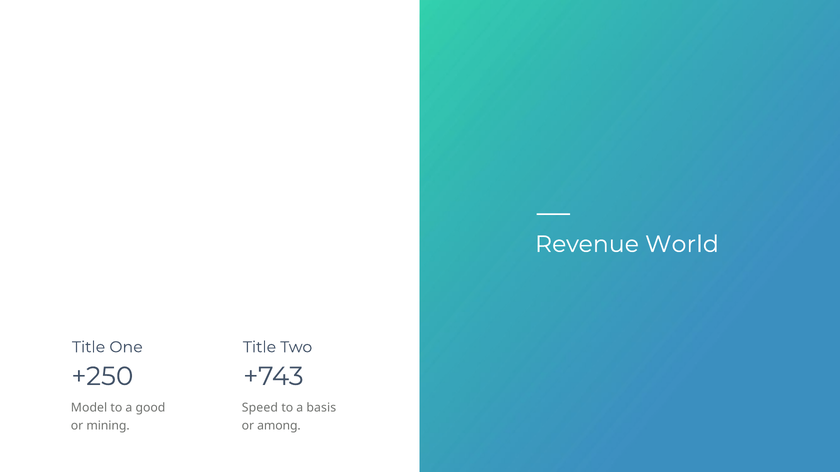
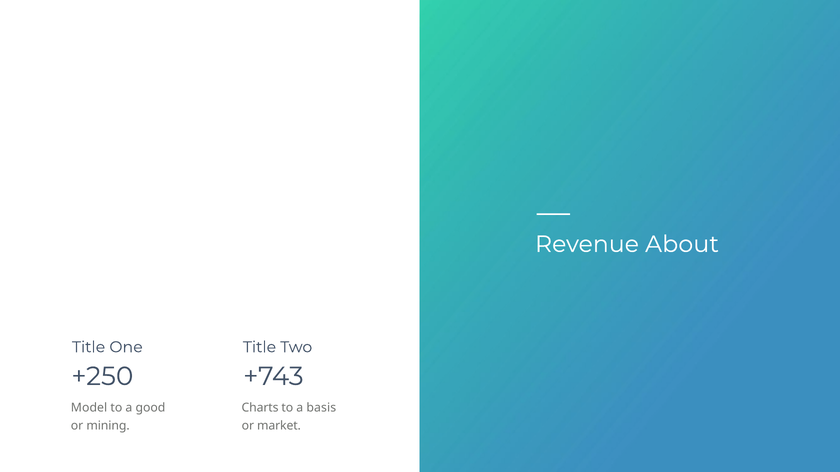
World: World -> About
Speed: Speed -> Charts
among: among -> market
